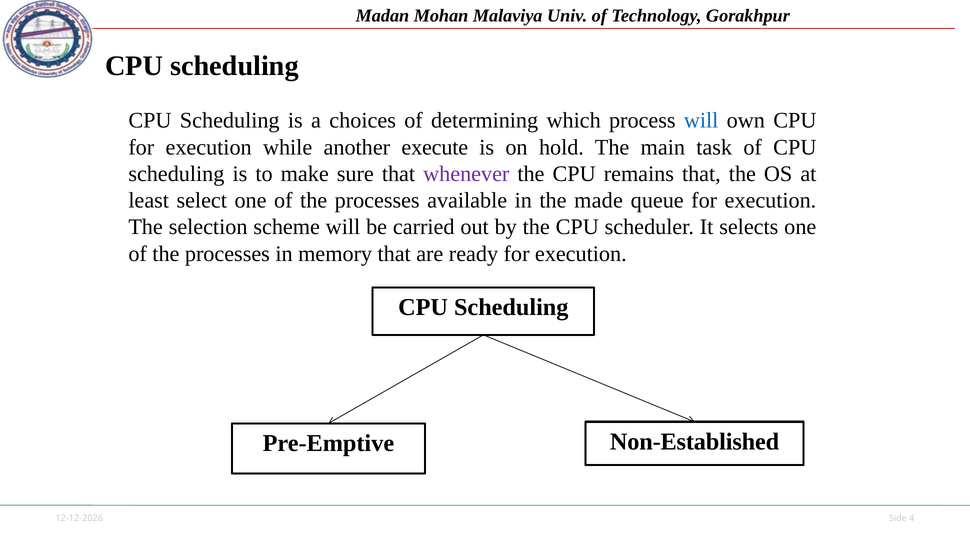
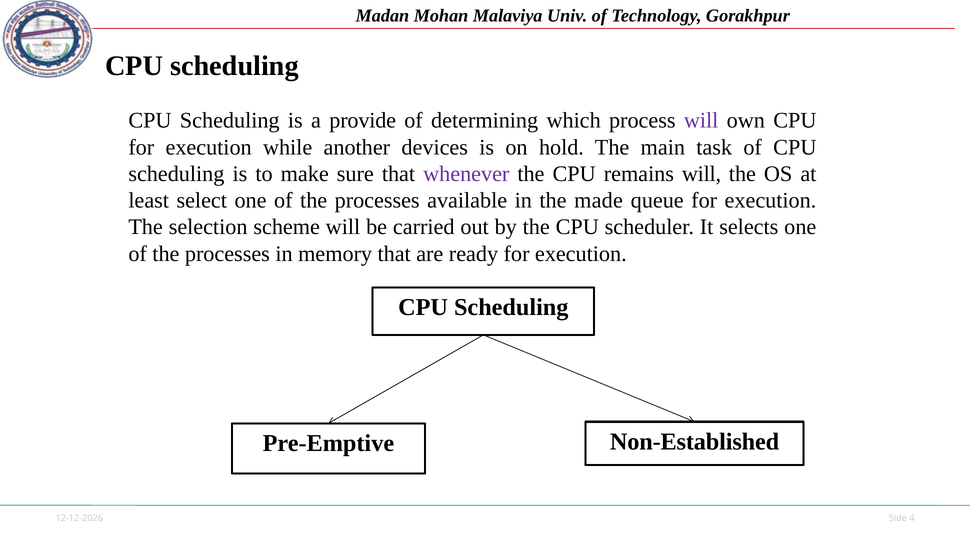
choices: choices -> provide
will at (701, 121) colour: blue -> purple
execute: execute -> devices
remains that: that -> will
